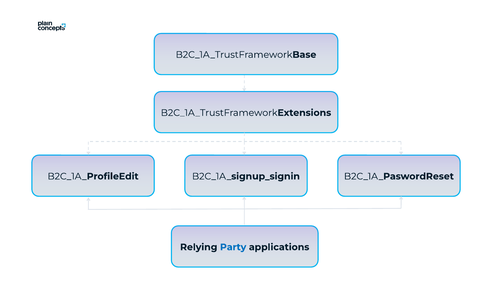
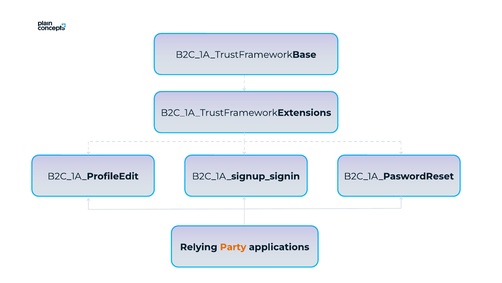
Party colour: blue -> orange
